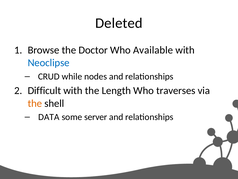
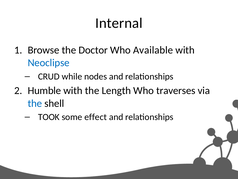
Deleted: Deleted -> Internal
Difficult: Difficult -> Humble
the at (35, 103) colour: orange -> blue
DATA: DATA -> TOOK
server: server -> effect
